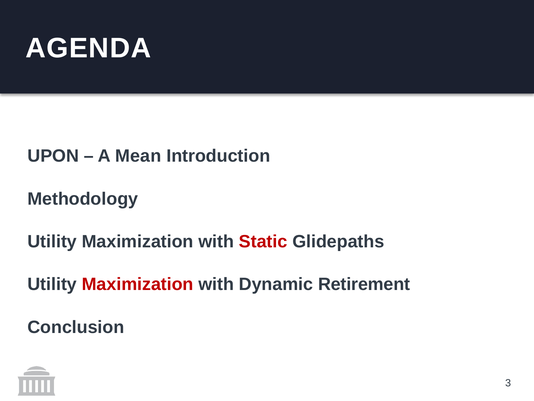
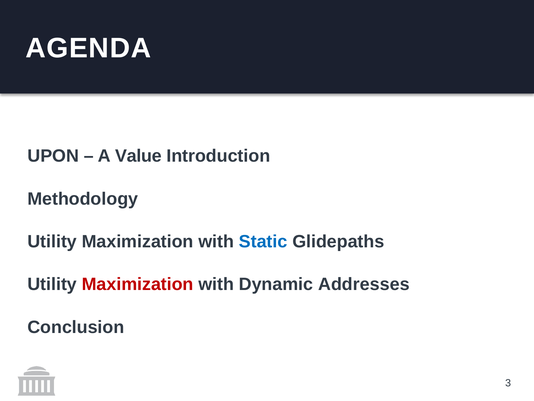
Mean: Mean -> Value
Static colour: red -> blue
Retirement: Retirement -> Addresses
